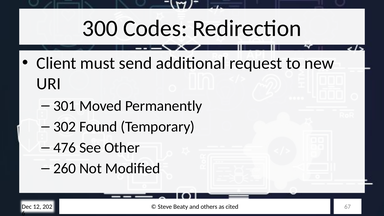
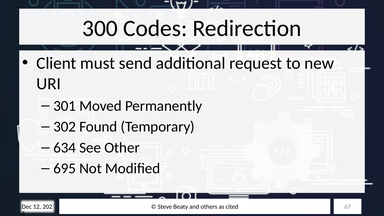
476: 476 -> 634
260: 260 -> 695
